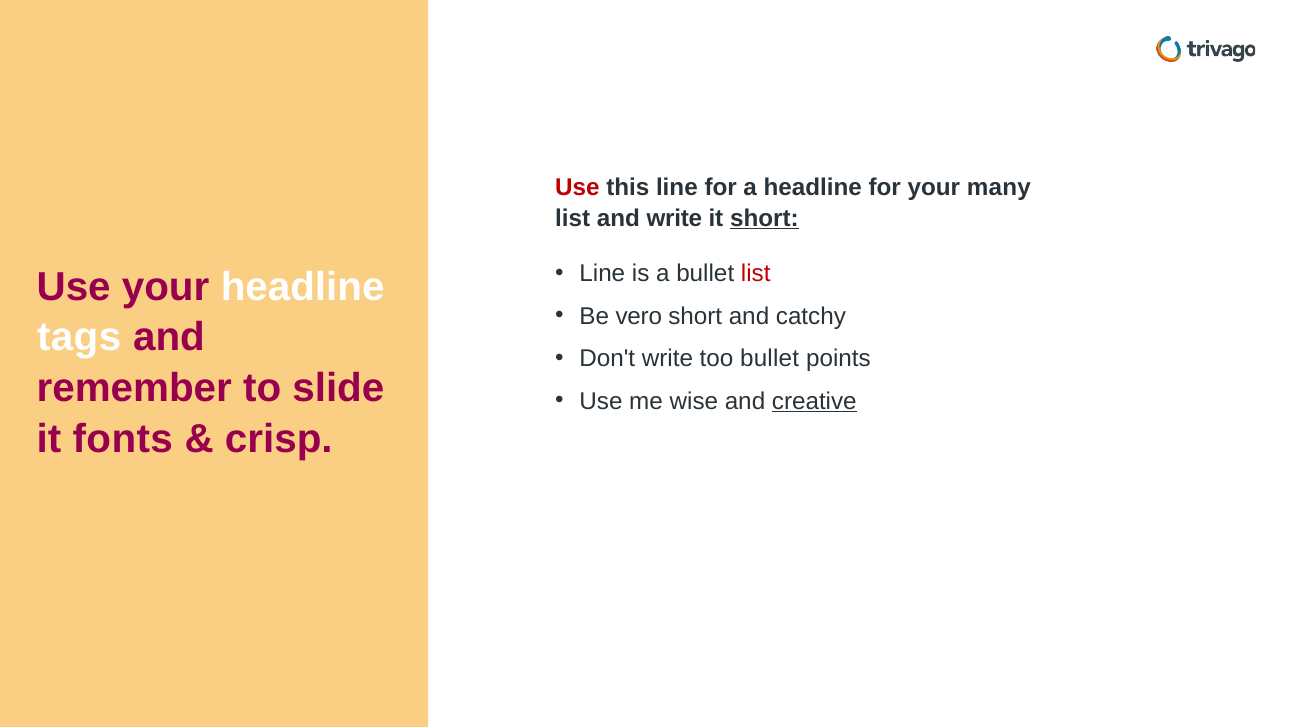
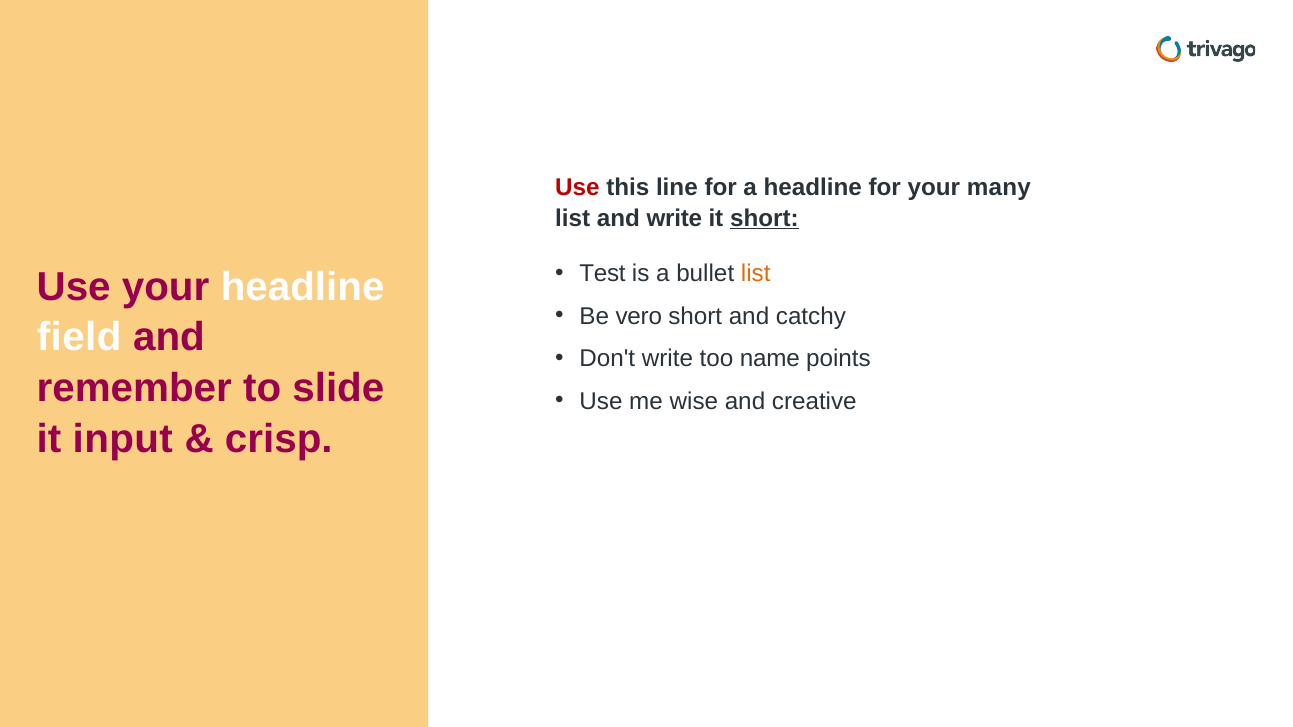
Line at (602, 274): Line -> Test
list at (756, 274) colour: red -> orange
tags: tags -> field
too bullet: bullet -> name
creative underline: present -> none
fonts: fonts -> input
